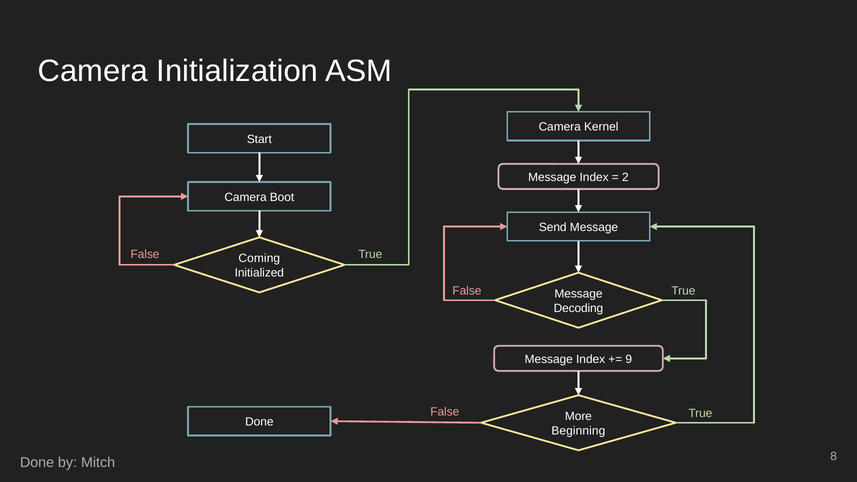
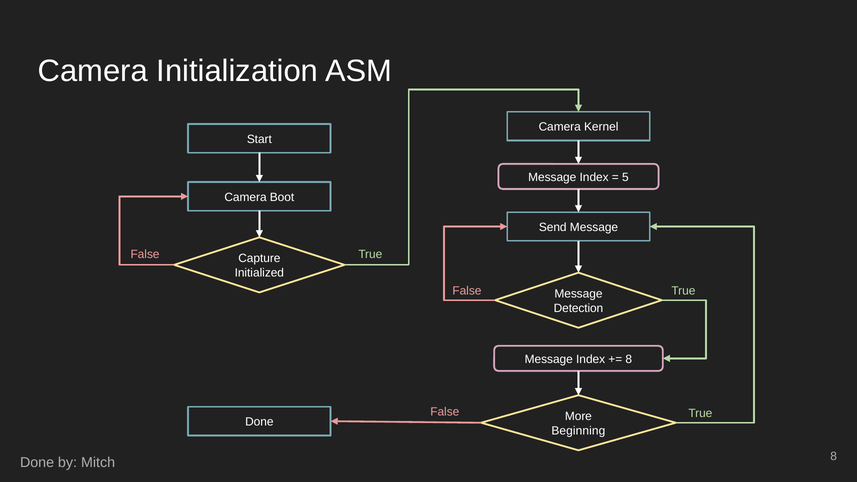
2: 2 -> 5
Coming: Coming -> Capture
Decoding: Decoding -> Detection
9 at (629, 359): 9 -> 8
